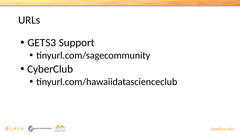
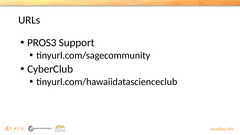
GETS3: GETS3 -> PROS3
